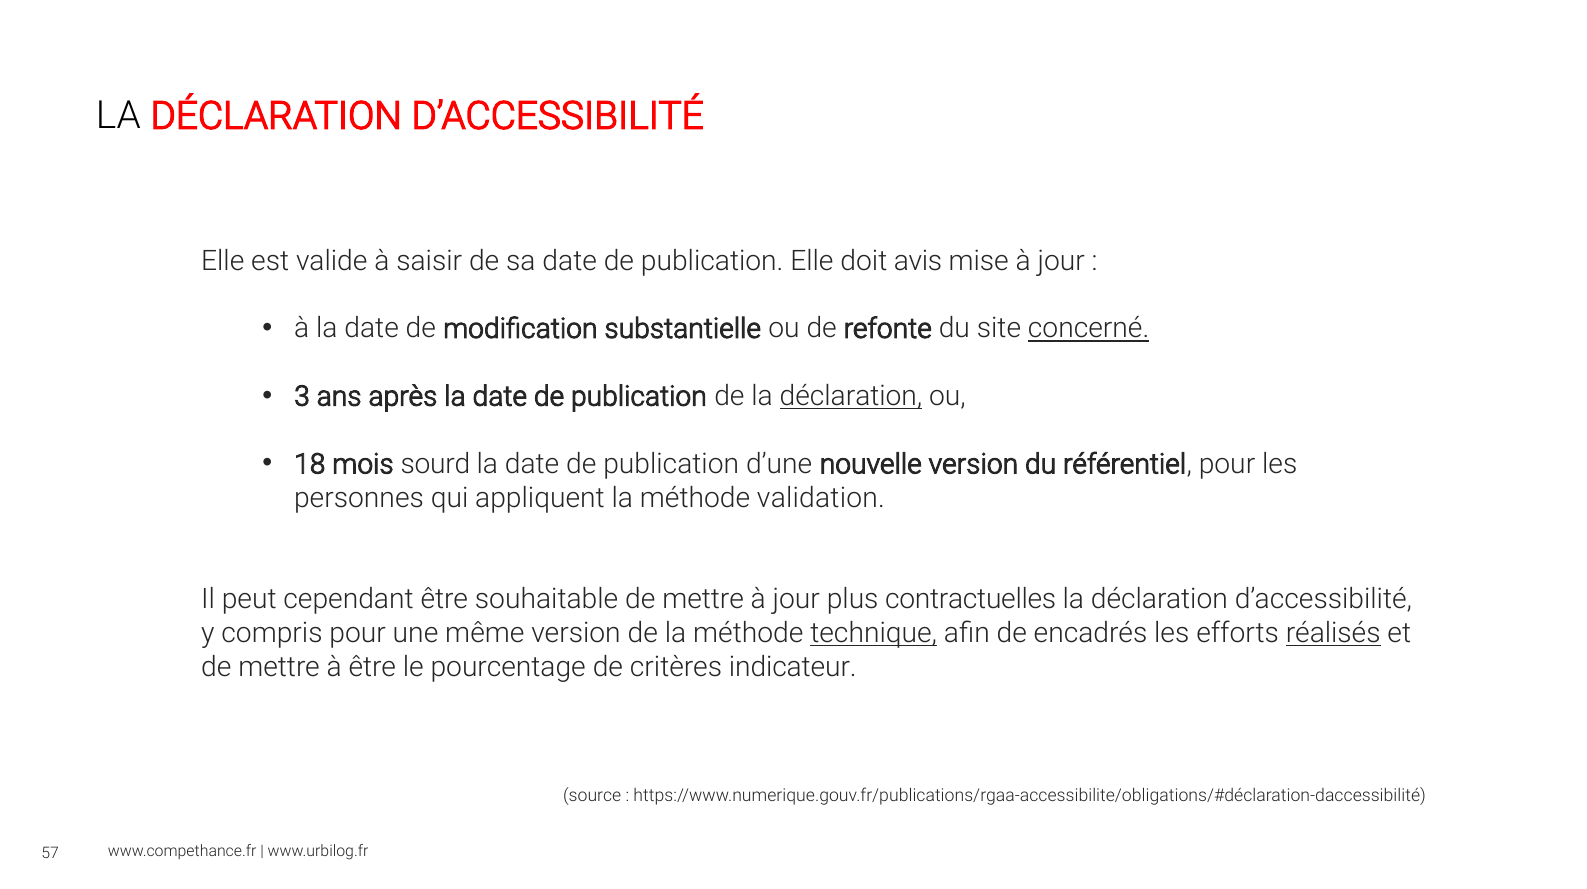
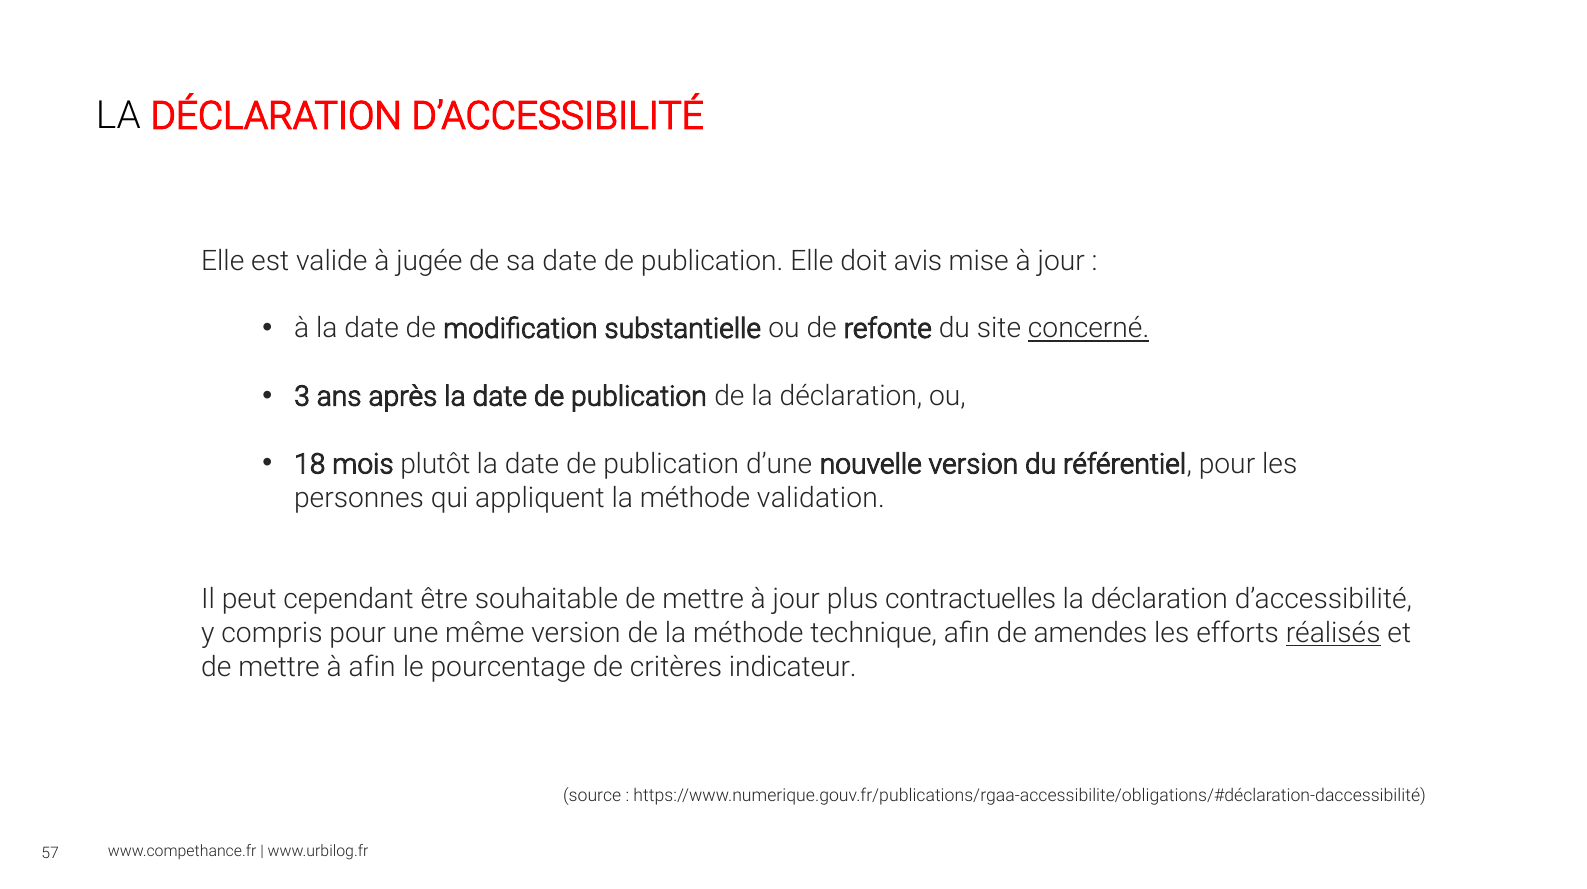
saisir: saisir -> jugée
déclaration at (851, 396) underline: present -> none
sourd: sourd -> plutôt
technique underline: present -> none
encadrés: encadrés -> amendes
à être: être -> afin
